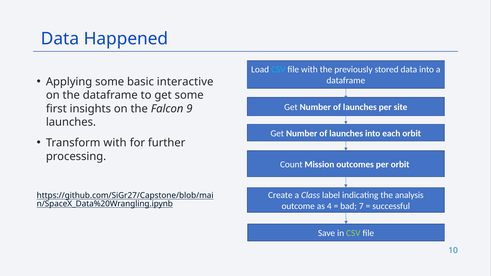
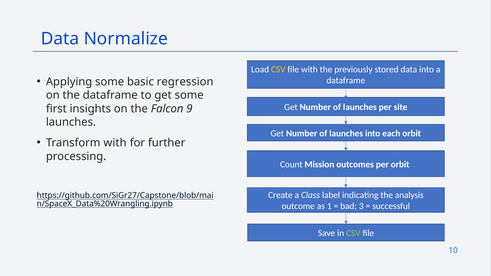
Happened: Happened -> Normalize
CSV at (278, 70) colour: light blue -> yellow
interactive: interactive -> regression
4: 4 -> 1
7: 7 -> 3
